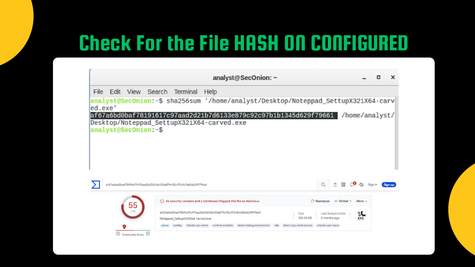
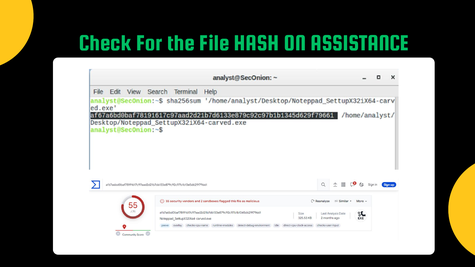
CONFIGURED: CONFIGURED -> ASSISTANCE
